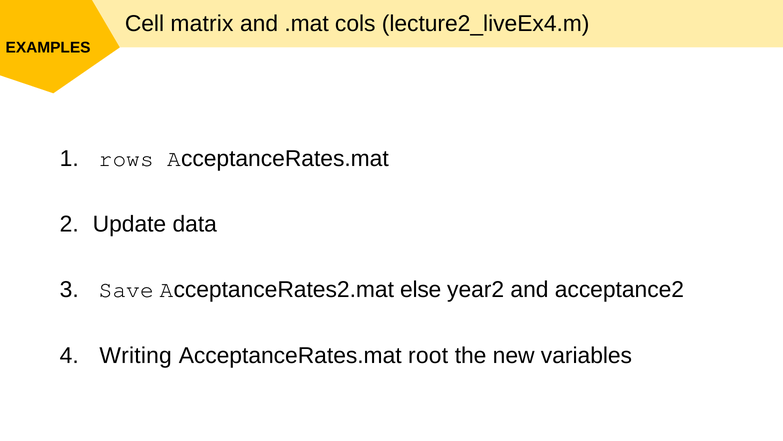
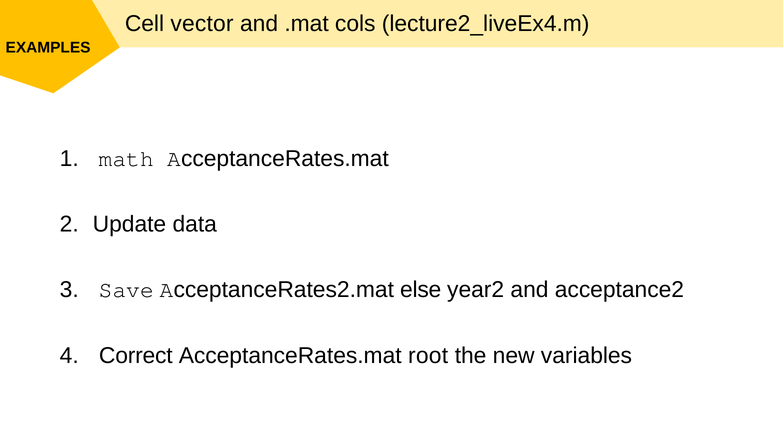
matrix: matrix -> vector
rows: rows -> math
Writing: Writing -> Correct
